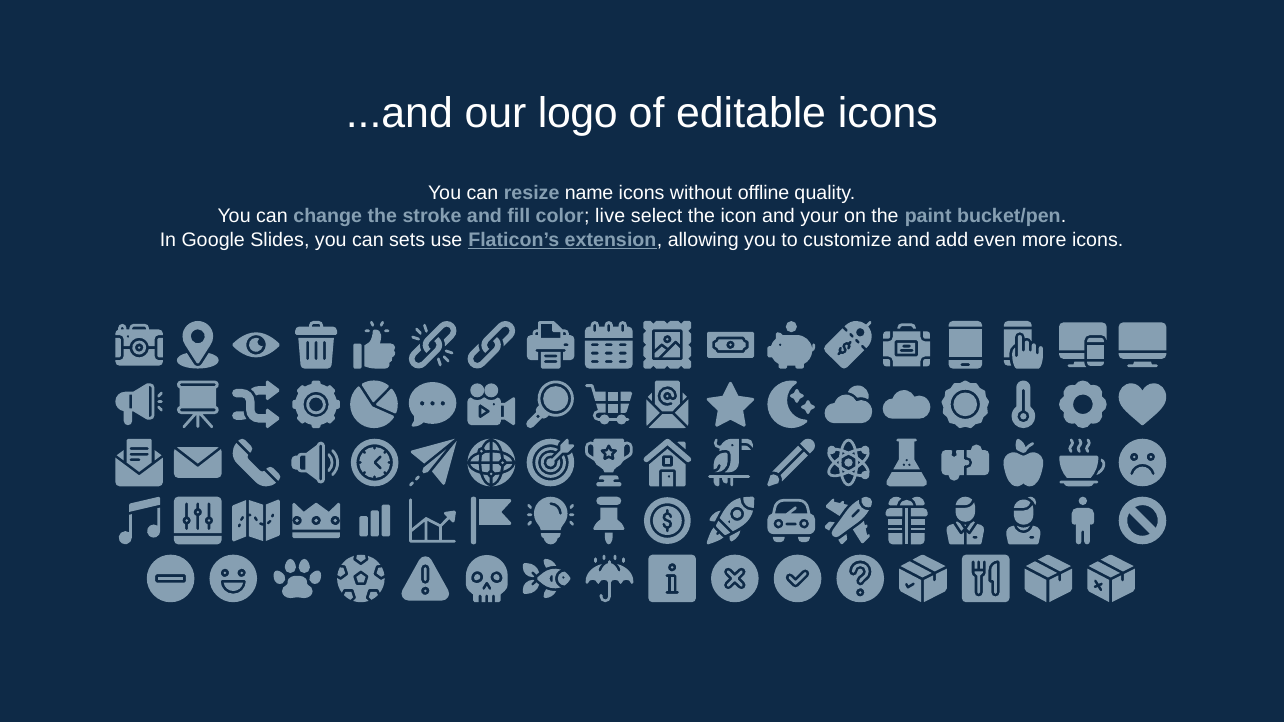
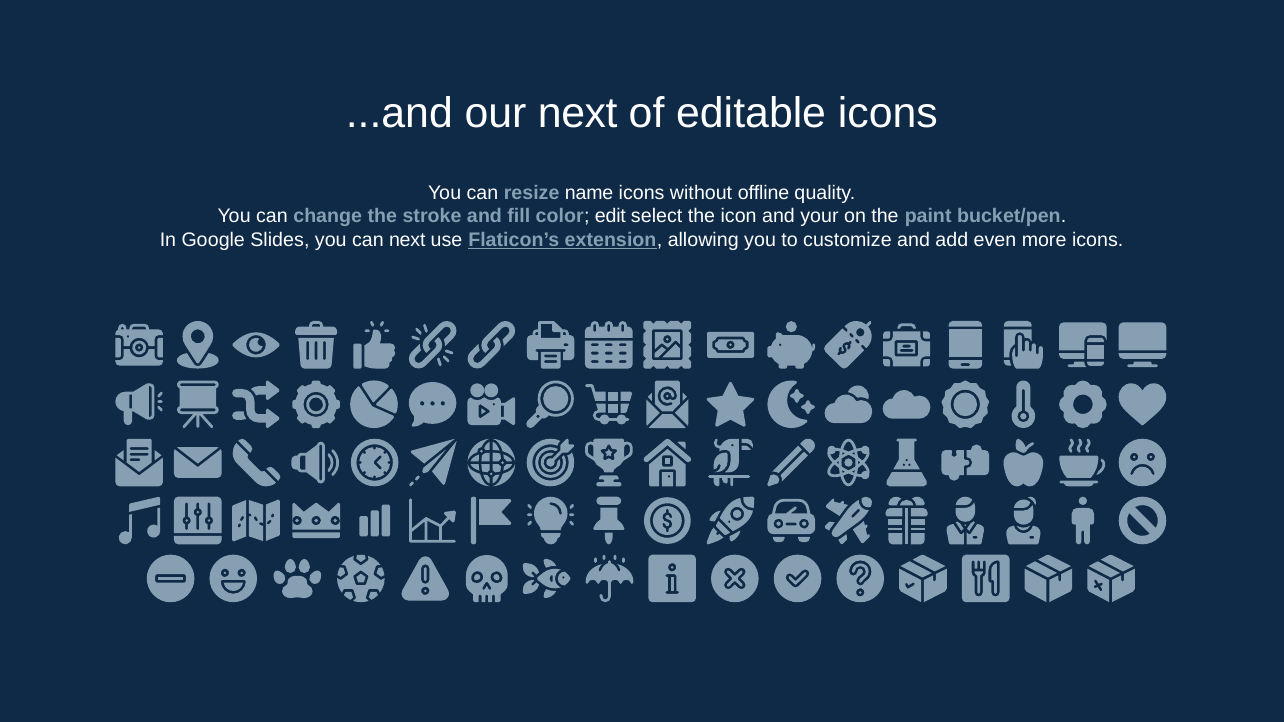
our logo: logo -> next
live: live -> edit
can sets: sets -> next
